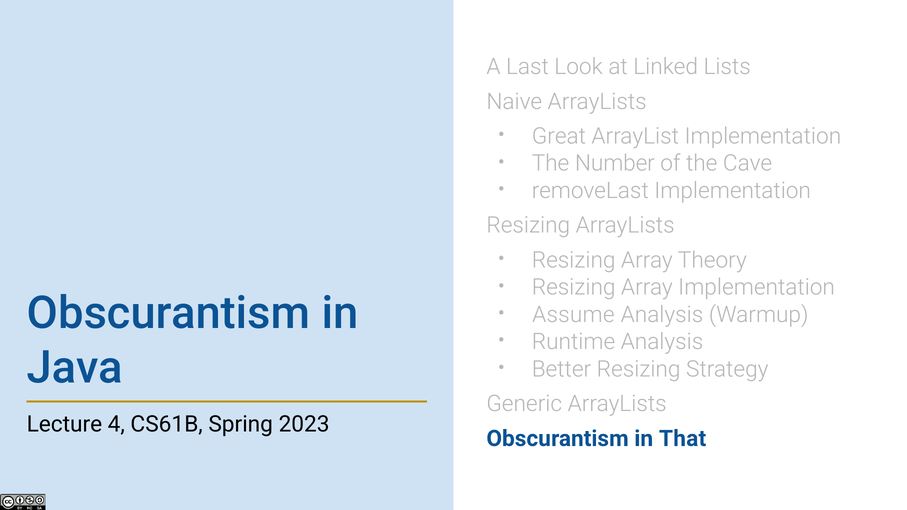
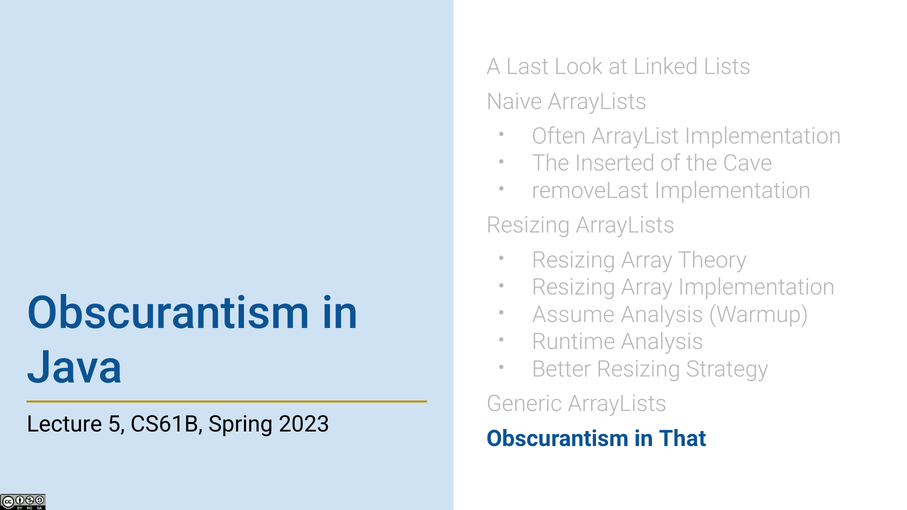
Great: Great -> Often
Number: Number -> Inserted
4: 4 -> 5
